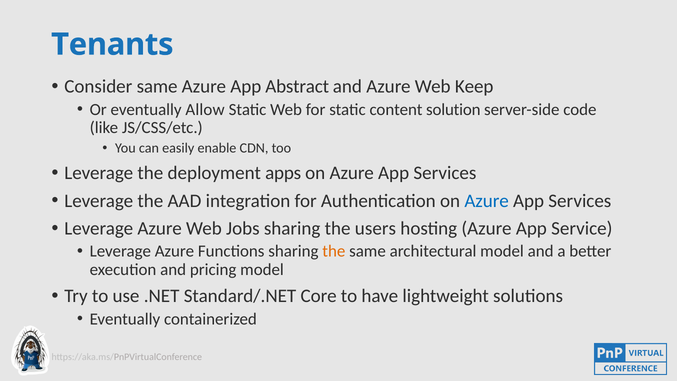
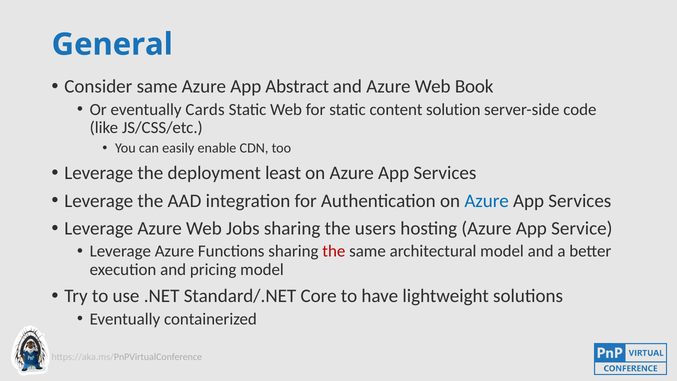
Tenants: Tenants -> General
Keep: Keep -> Book
Allow: Allow -> Cards
apps: apps -> least
the at (334, 251) colour: orange -> red
